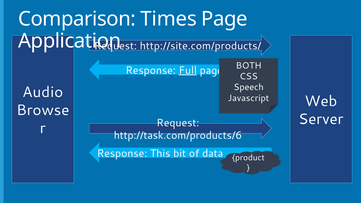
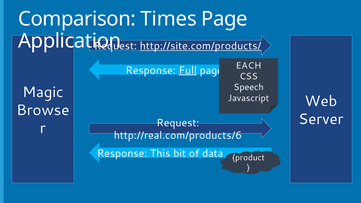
http://site.com/products/ underline: none -> present
BOTH: BOTH -> EACH
Audio: Audio -> Magic
http://task.com/products/6: http://task.com/products/6 -> http://real.com/products/6
